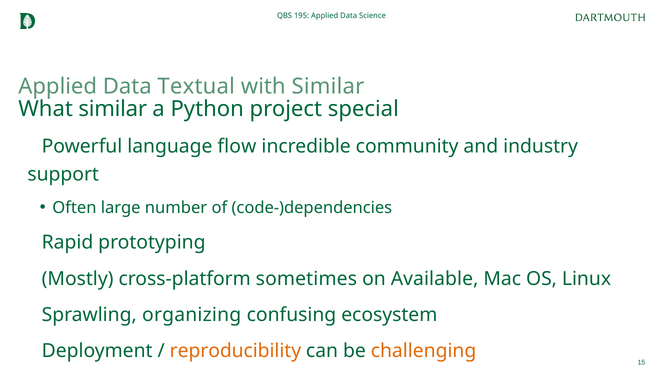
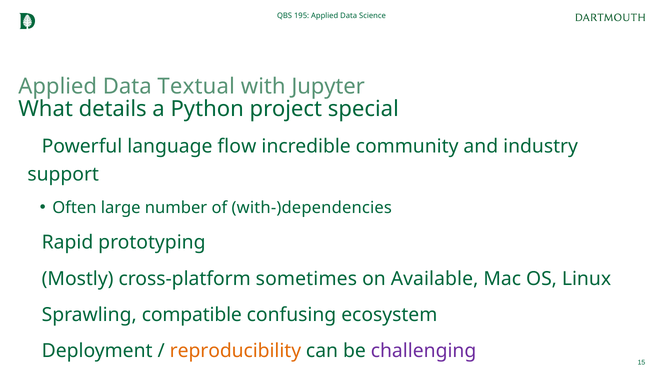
with Similar: Similar -> Jupyter
What similar: similar -> details
code-)dependencies: code-)dependencies -> with-)dependencies
organizing: organizing -> compatible
challenging colour: orange -> purple
